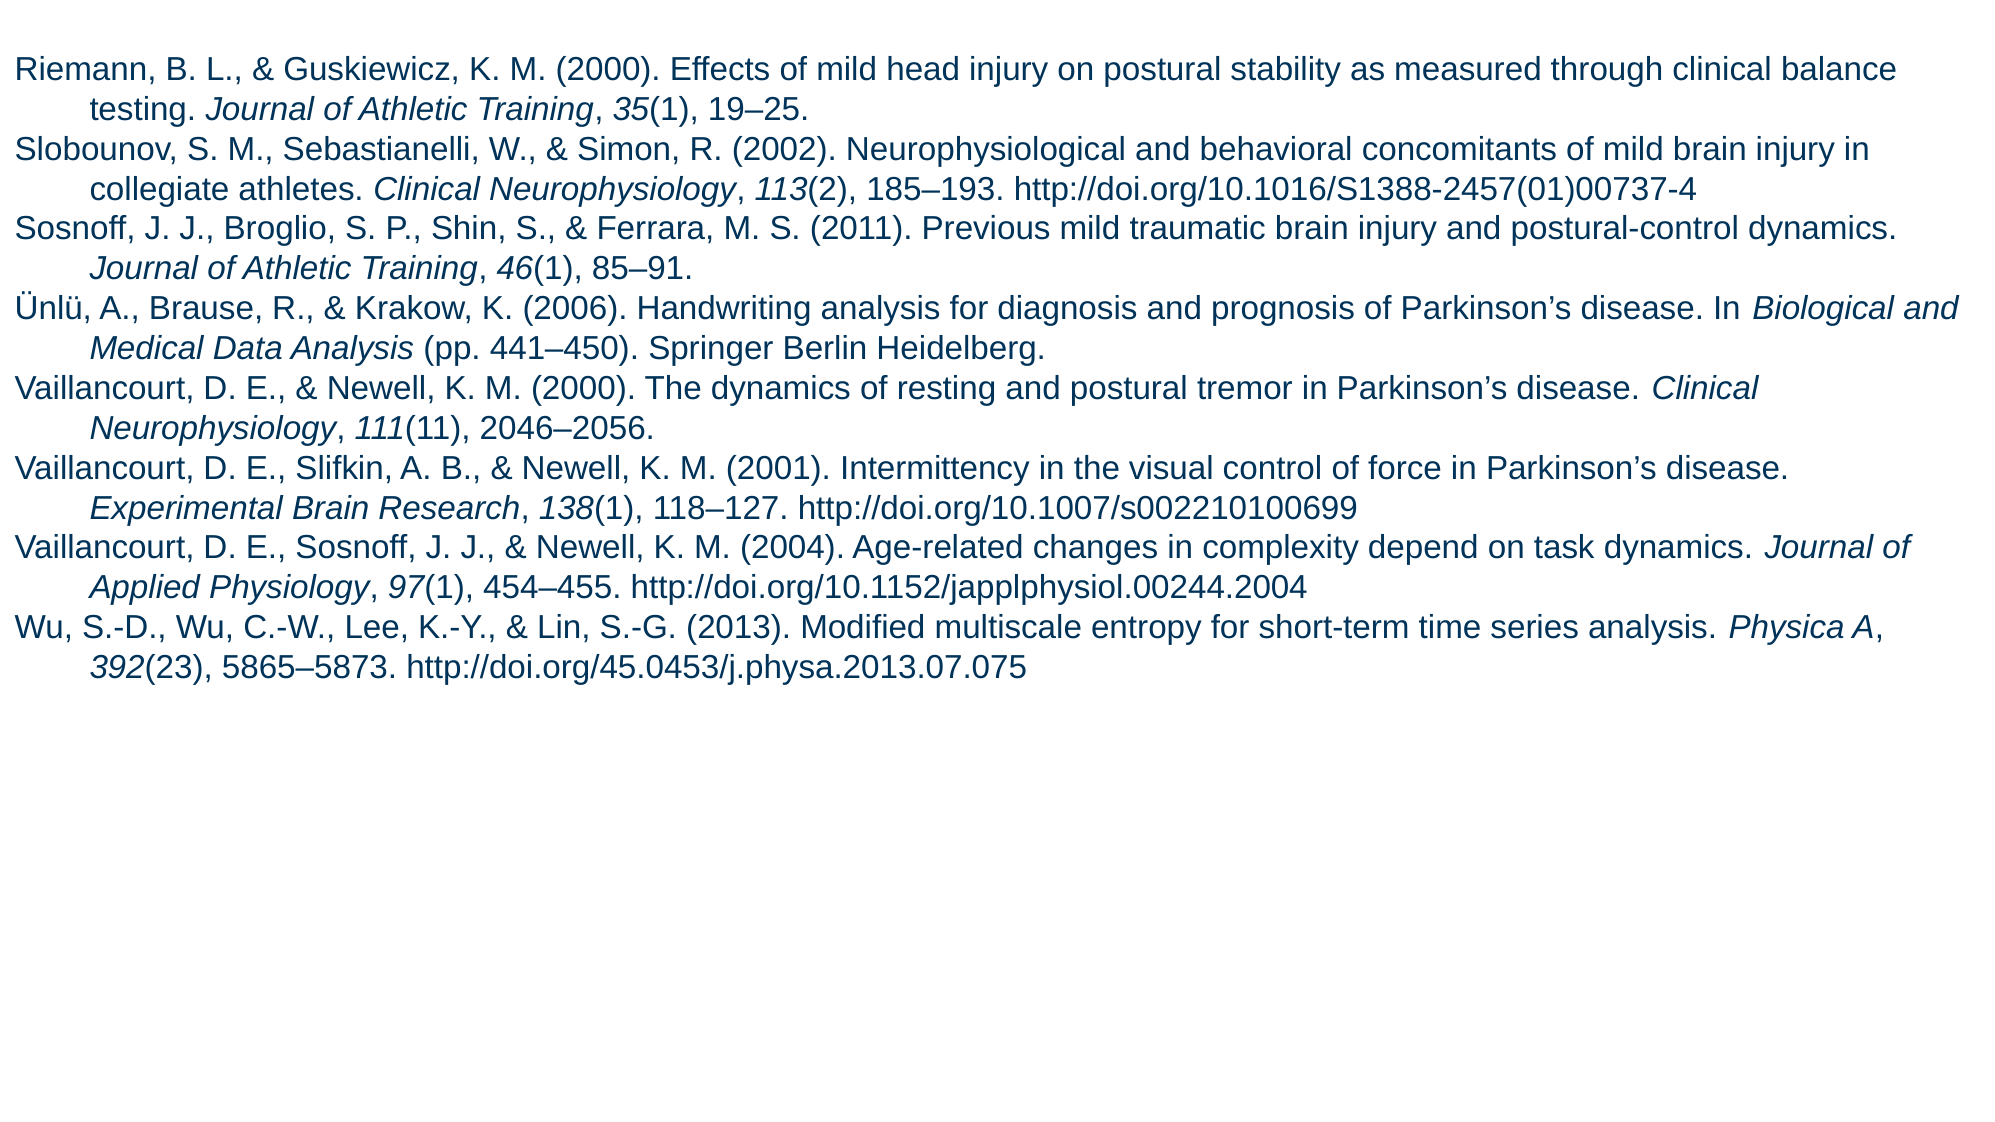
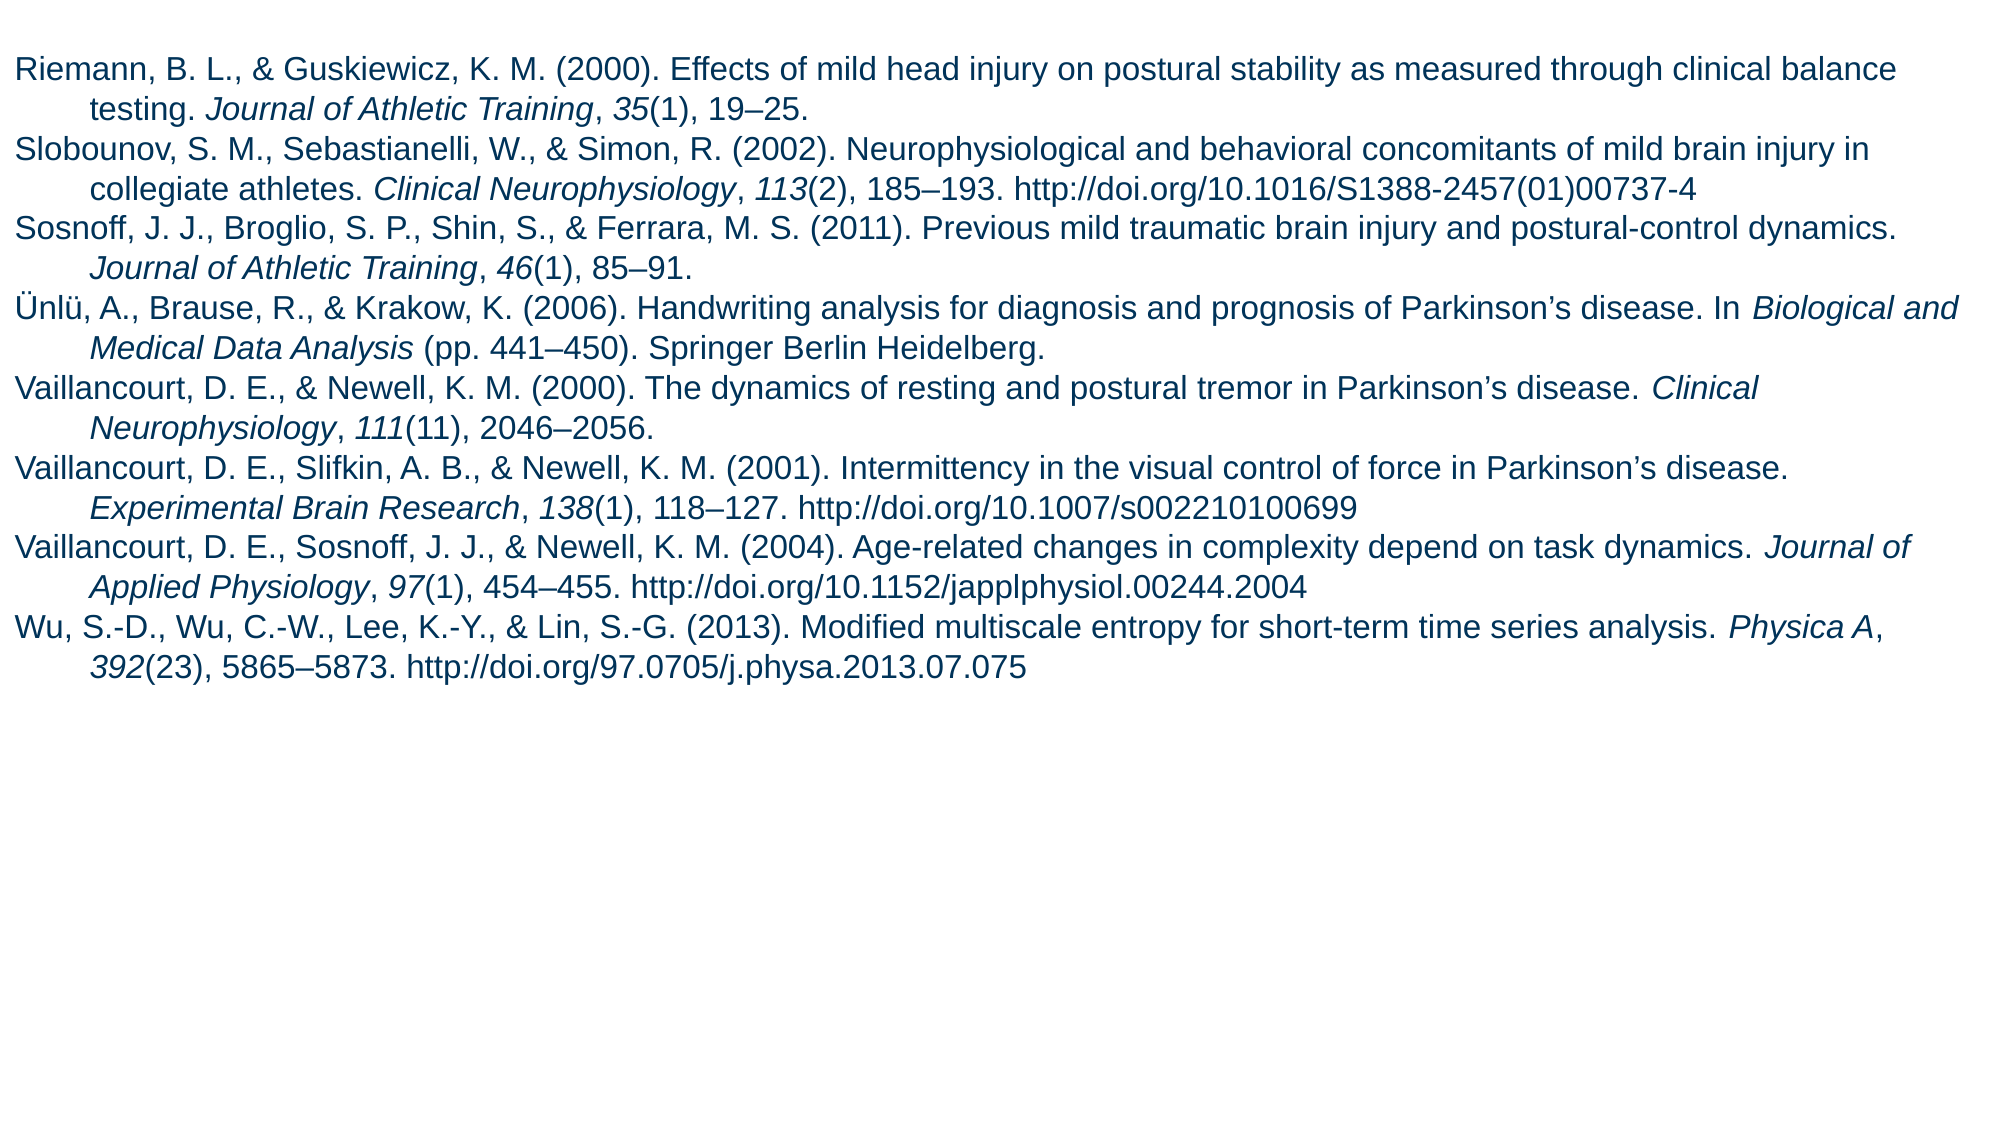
http://doi.org/45.0453/j.physa.2013.07.075: http://doi.org/45.0453/j.physa.2013.07.075 -> http://doi.org/97.0705/j.physa.2013.07.075
